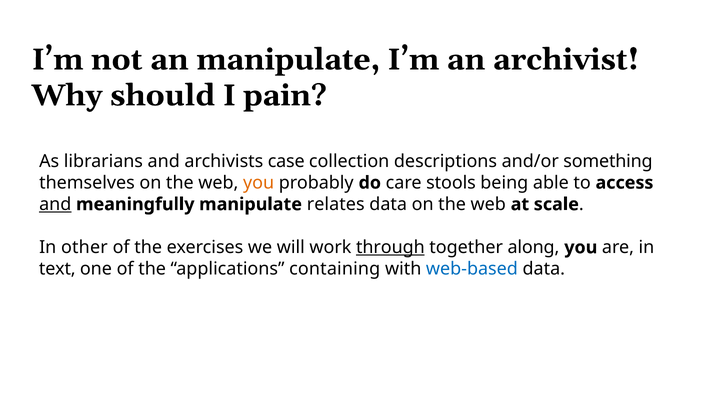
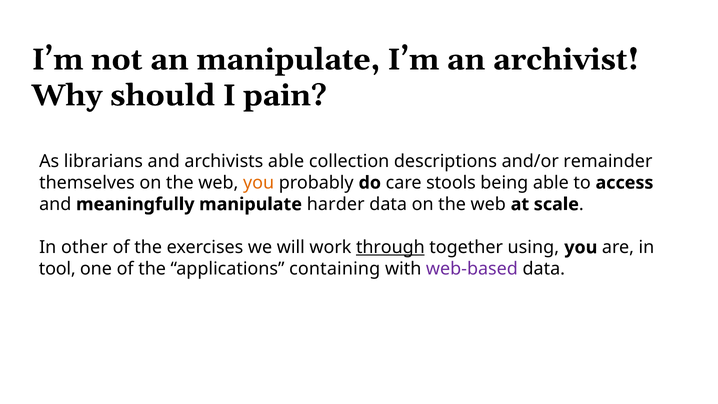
archivists case: case -> able
something: something -> remainder
and at (55, 204) underline: present -> none
relates: relates -> harder
along: along -> using
text: text -> tool
web-based colour: blue -> purple
